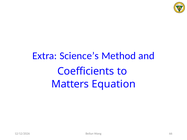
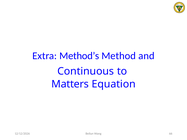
Science’s: Science’s -> Method’s
Coefficients: Coefficients -> Continuous
